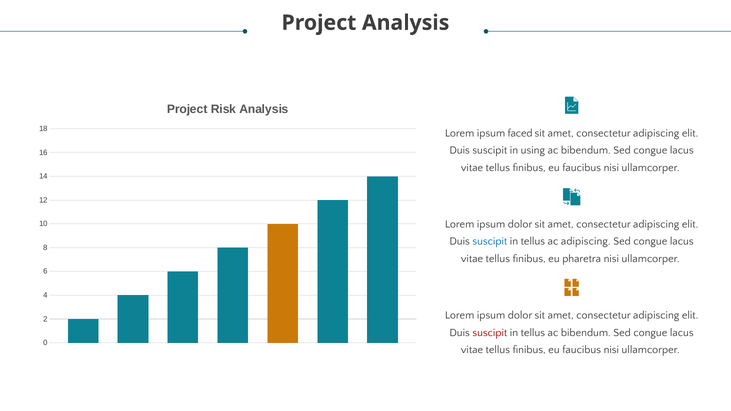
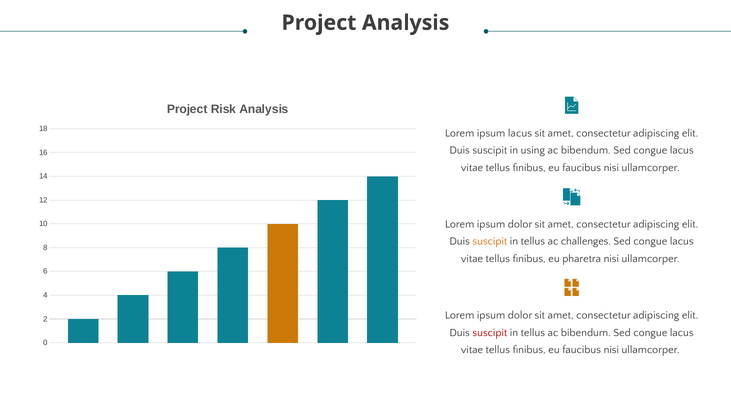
ipsum faced: faced -> lacus
suscipit at (490, 241) colour: blue -> orange
ac adipiscing: adipiscing -> challenges
